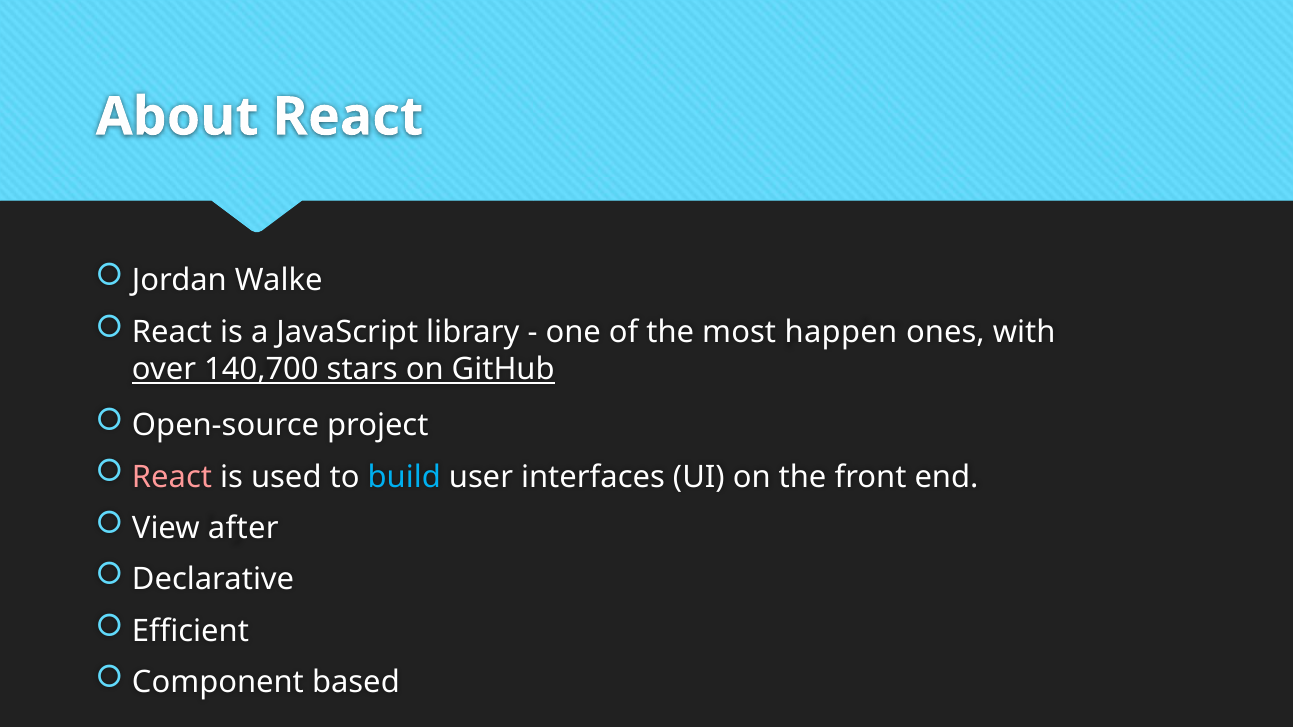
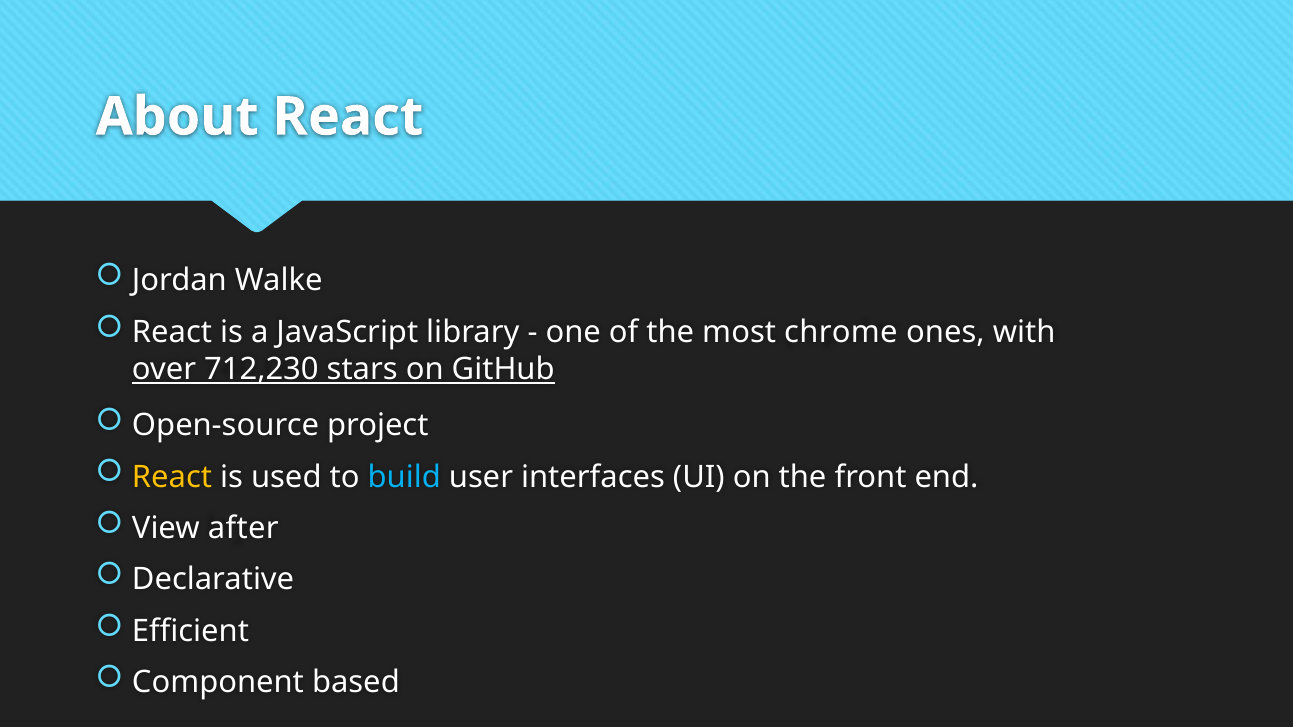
happen: happen -> chrome
140,700: 140,700 -> 712,230
React at (172, 477) colour: pink -> yellow
